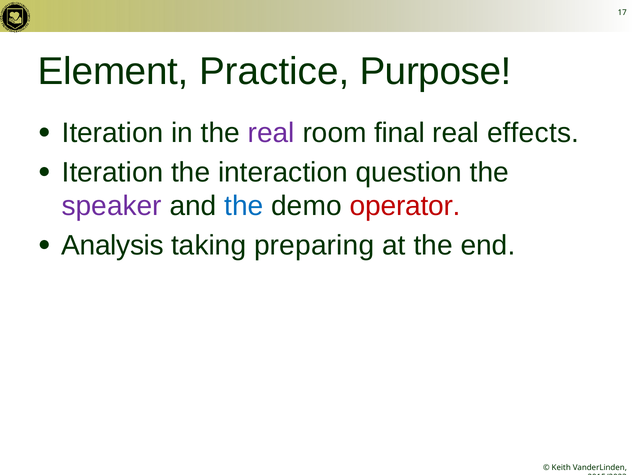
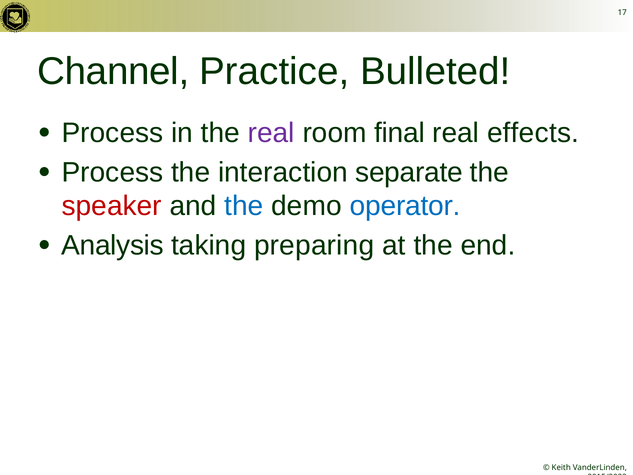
Element: Element -> Channel
Purpose: Purpose -> Bulleted
Iteration at (113, 133): Iteration -> Process
Iteration at (113, 172): Iteration -> Process
question: question -> separate
speaker colour: purple -> red
operator colour: red -> blue
